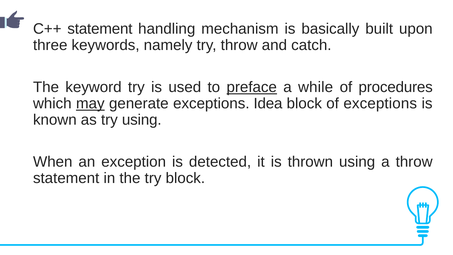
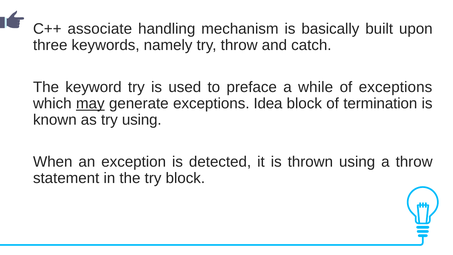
C++ statement: statement -> associate
preface underline: present -> none
of procedures: procedures -> exceptions
of exceptions: exceptions -> termination
